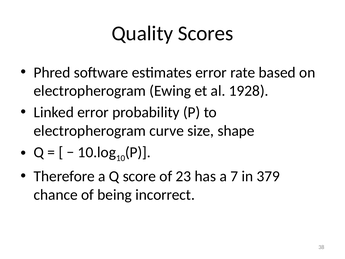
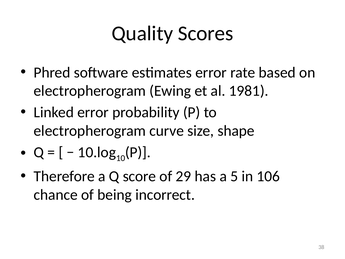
1928: 1928 -> 1981
23: 23 -> 29
7: 7 -> 5
379: 379 -> 106
